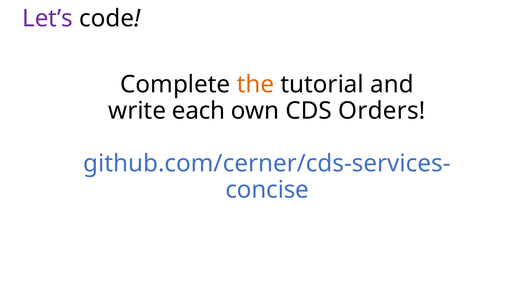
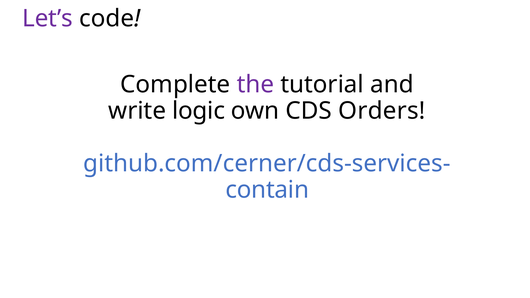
the colour: orange -> purple
each: each -> logic
concise: concise -> contain
